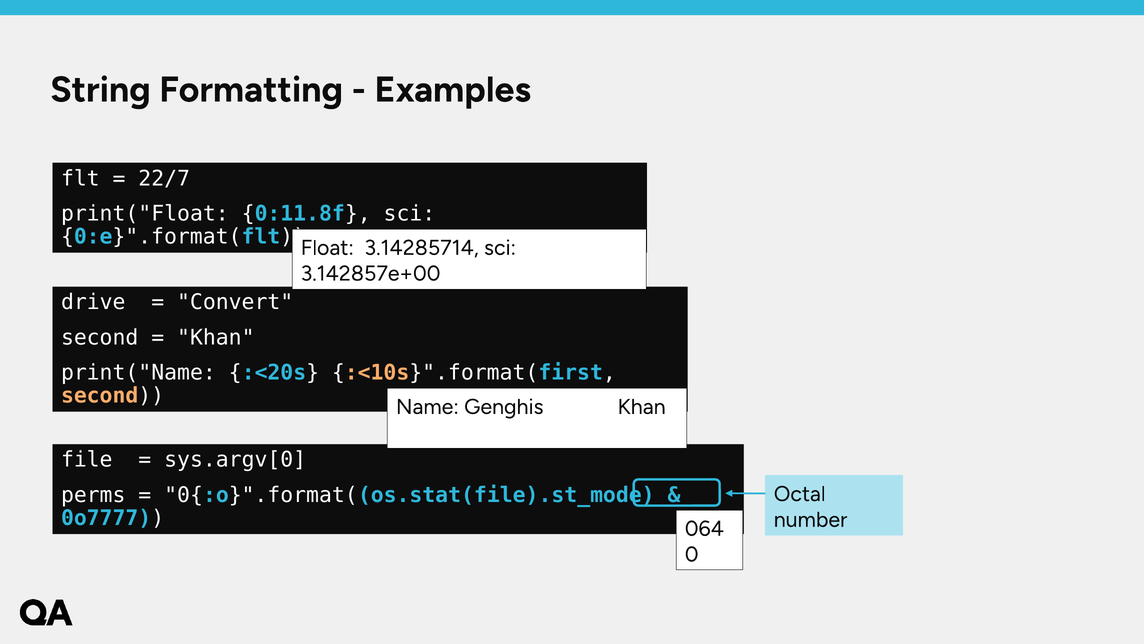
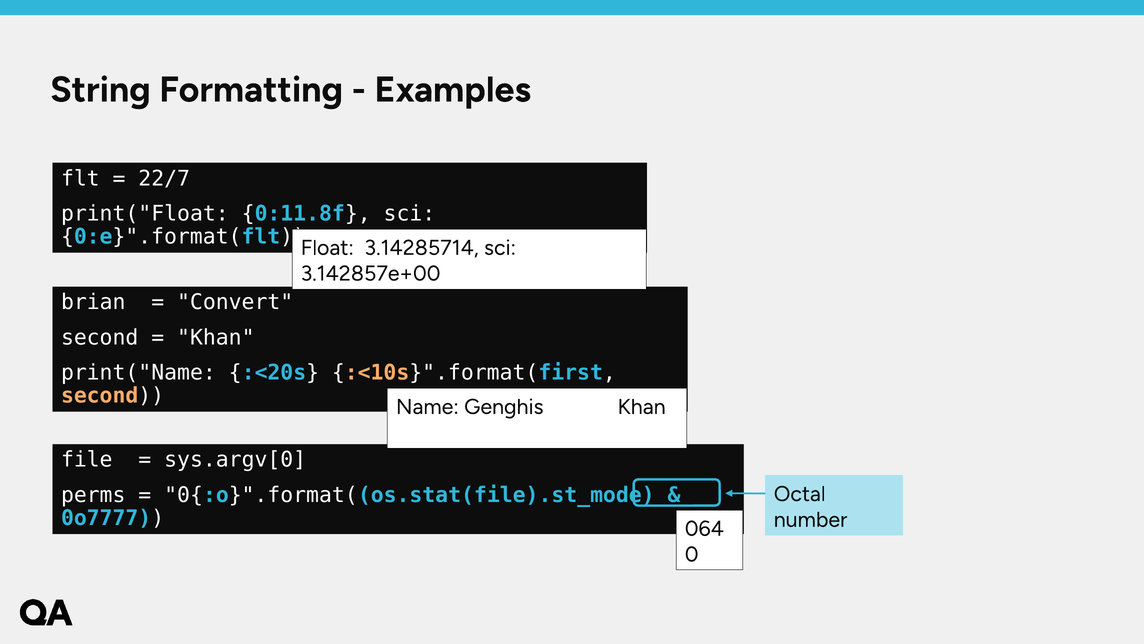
drive: drive -> brian
